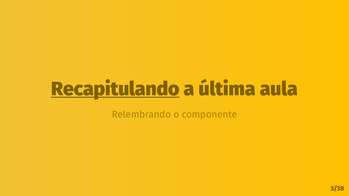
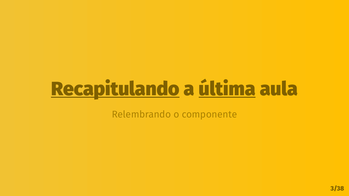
última underline: none -> present
